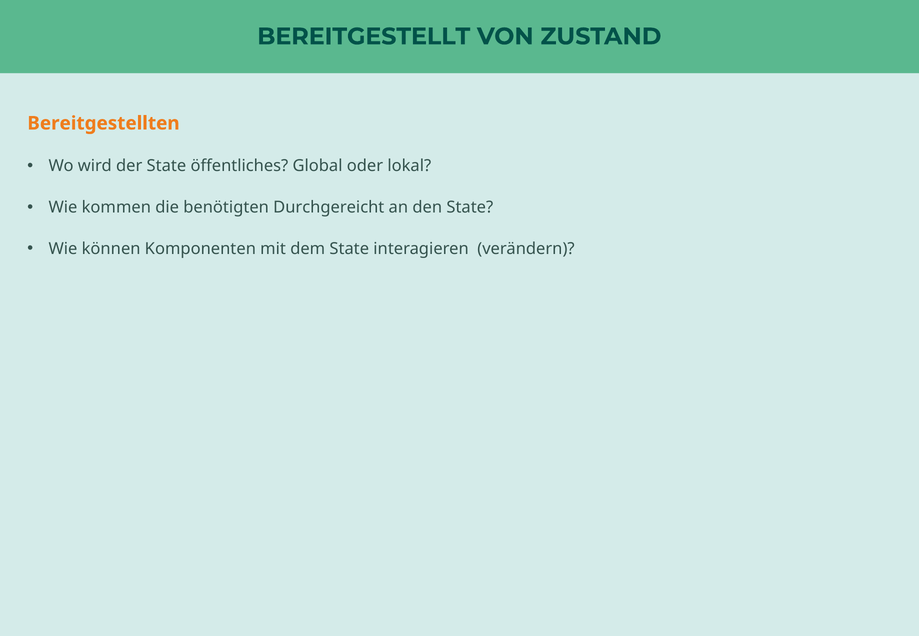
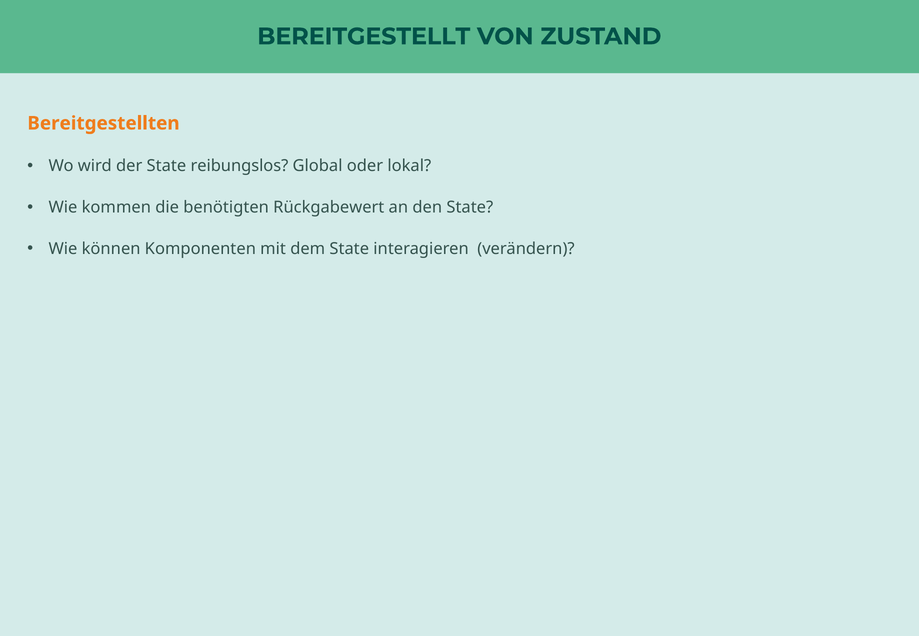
öffentliches: öffentliches -> reibungslos
Durchgereicht: Durchgereicht -> Rückgabewert
